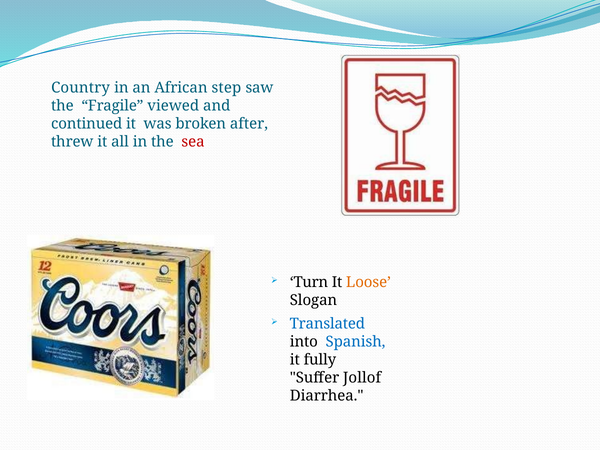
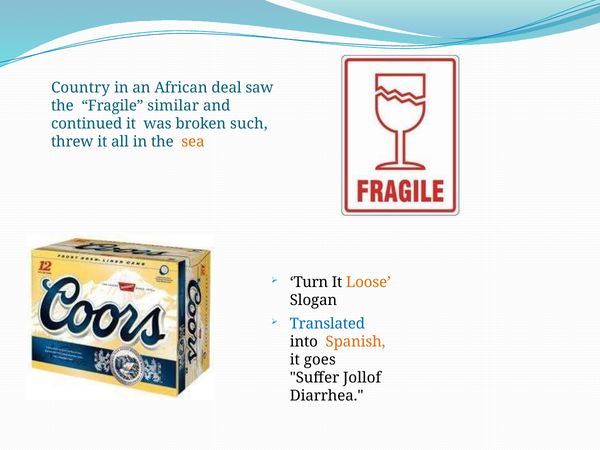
step: step -> deal
viewed: viewed -> similar
after: after -> such
sea colour: red -> orange
Spanish colour: blue -> orange
fully: fully -> goes
